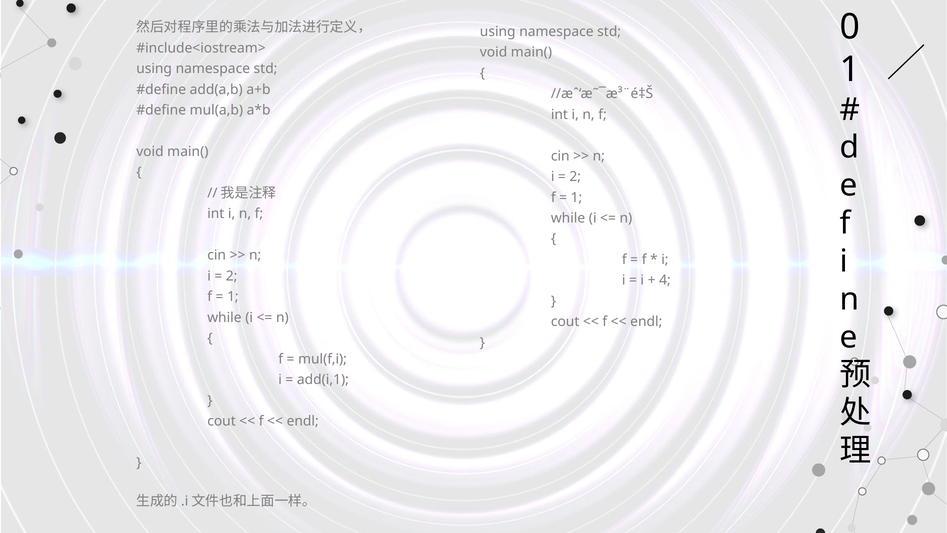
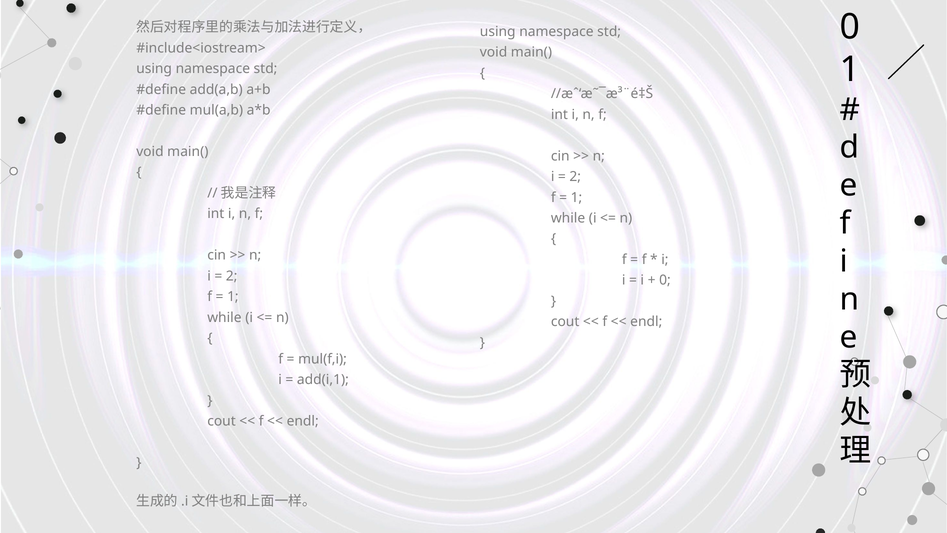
4 at (665, 280): 4 -> 0
